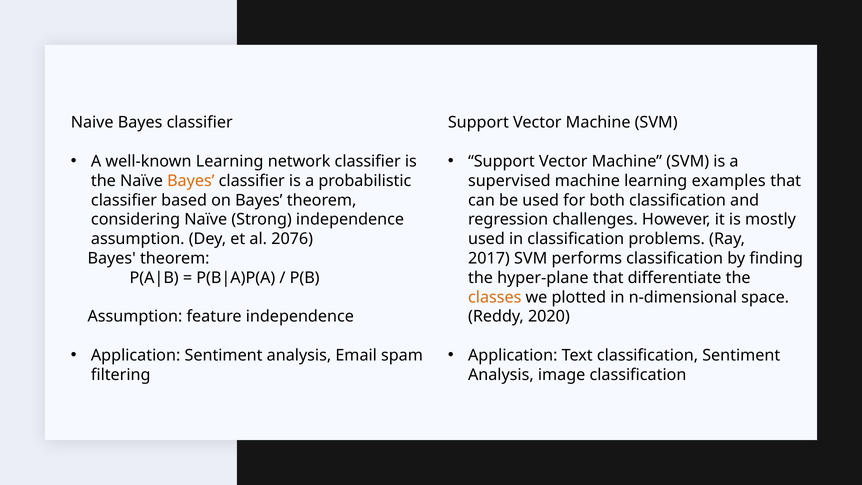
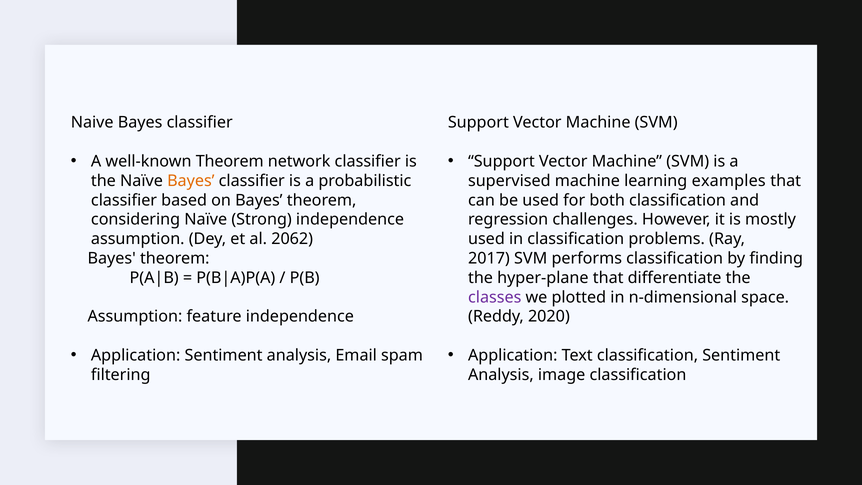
well-known Learning: Learning -> Theorem
2076: 2076 -> 2062
classes colour: orange -> purple
